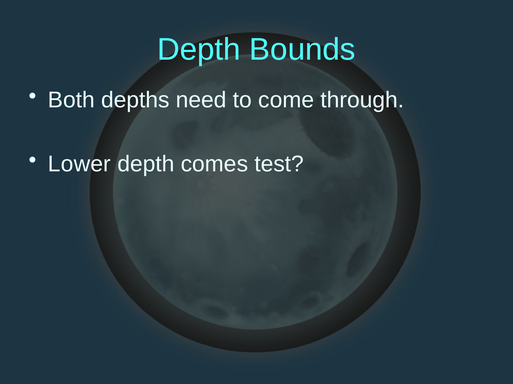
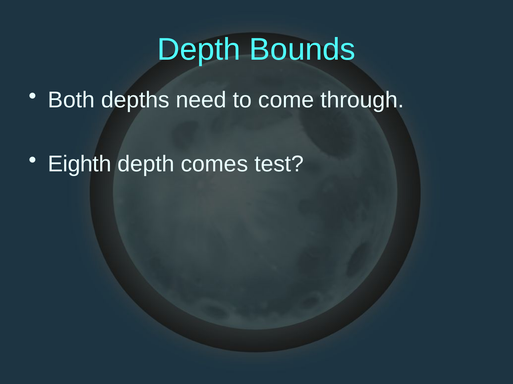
Lower: Lower -> Eighth
